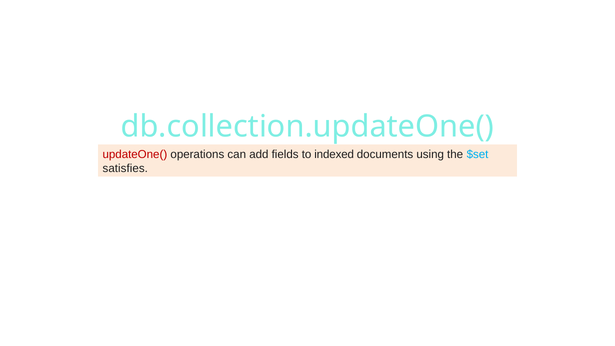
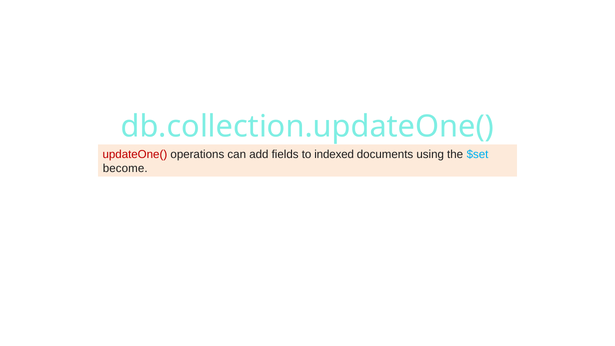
satisfies: satisfies -> become
